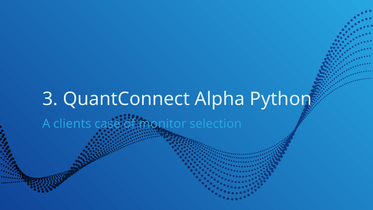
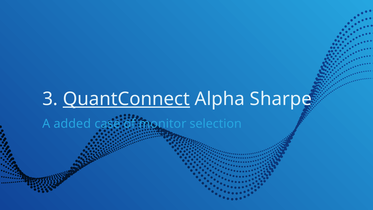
QuantConnect underline: none -> present
Python: Python -> Sharpe
clients: clients -> added
